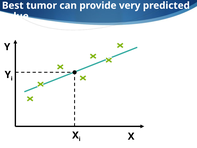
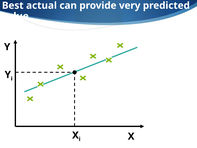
tumor: tumor -> actual
